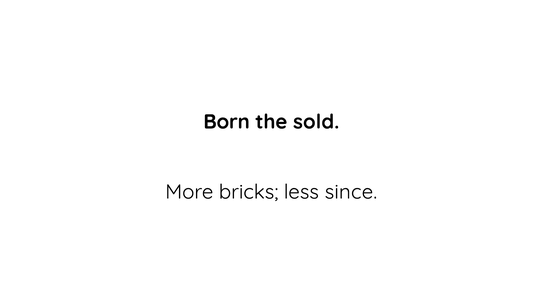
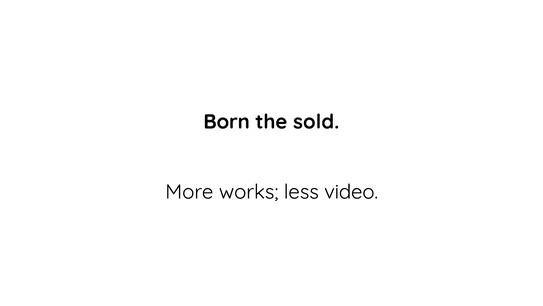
bricks: bricks -> works
since: since -> video
